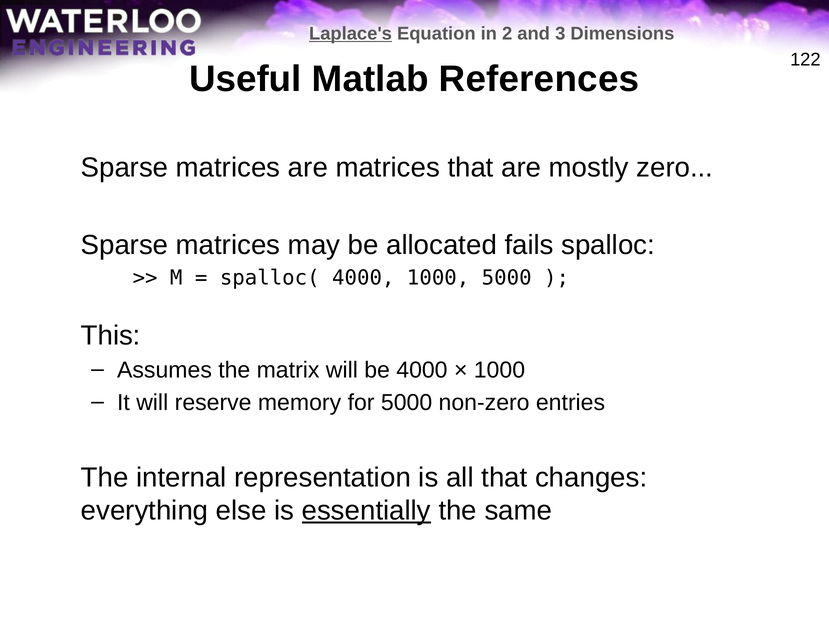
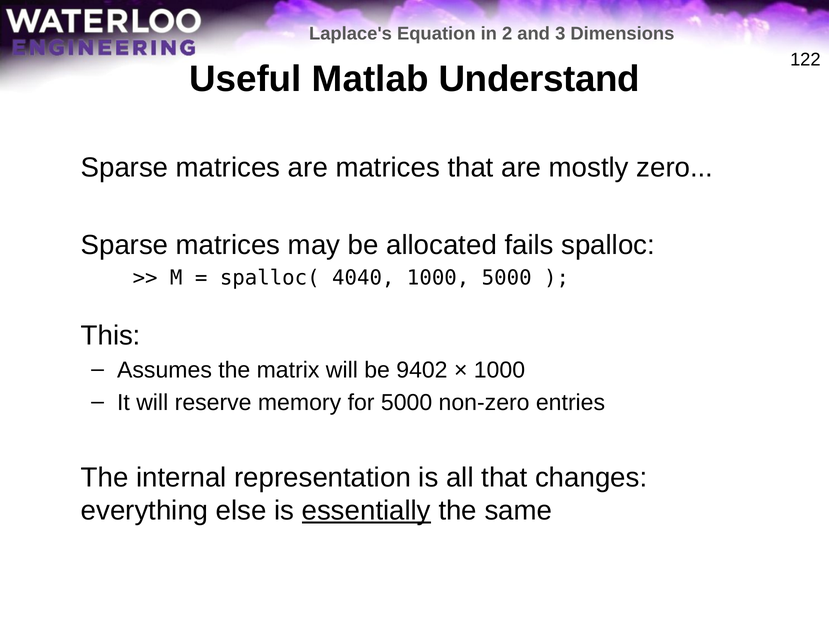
Laplace's underline: present -> none
References: References -> Understand
spalloc( 4000: 4000 -> 4040
be 4000: 4000 -> 9402
